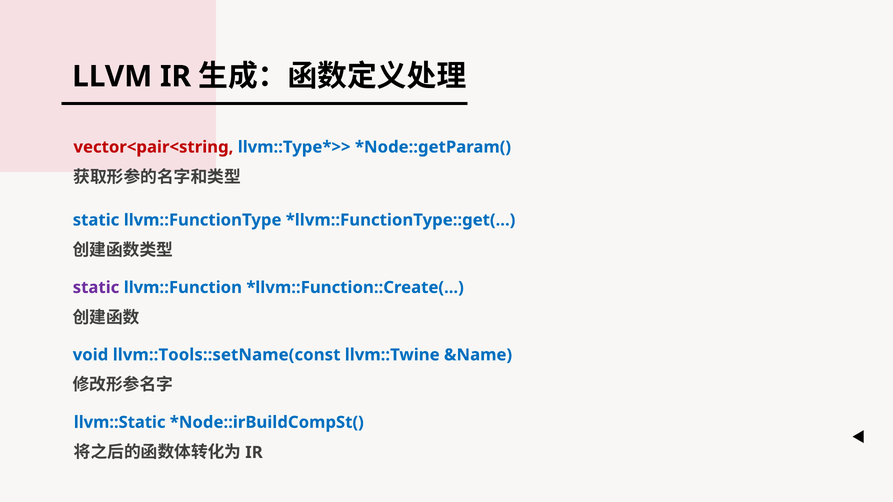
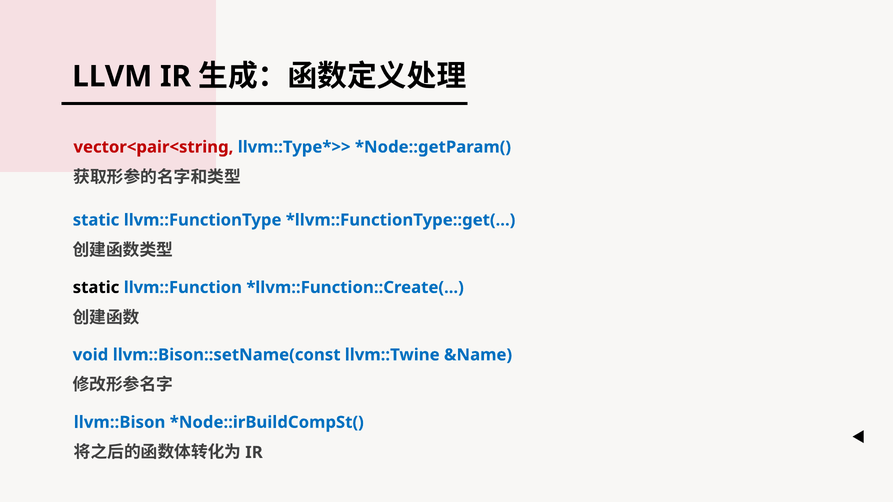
static at (96, 288) colour: purple -> black
llvm::Tools::setName(const: llvm::Tools::setName(const -> llvm::Bison::setName(const
llvm::Static: llvm::Static -> llvm::Bison
